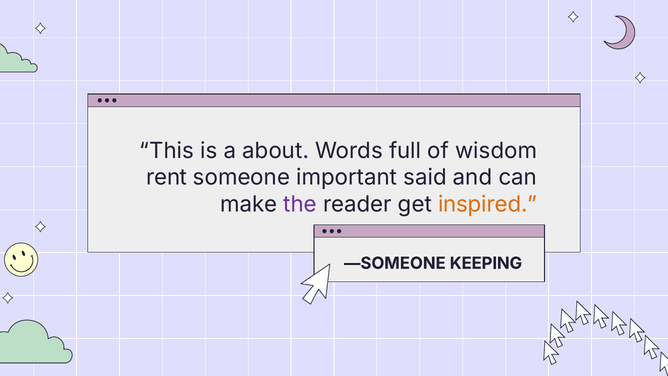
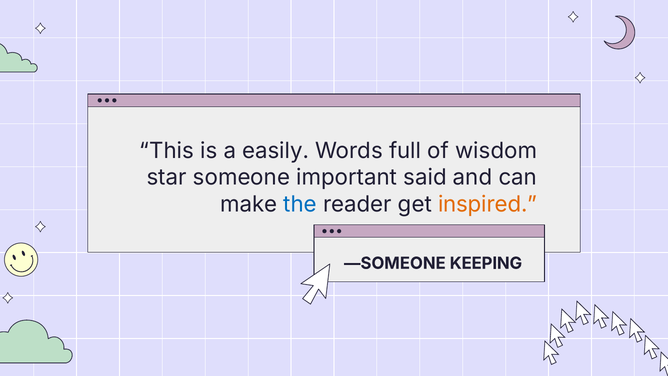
about: about -> easily
rent: rent -> star
the colour: purple -> blue
